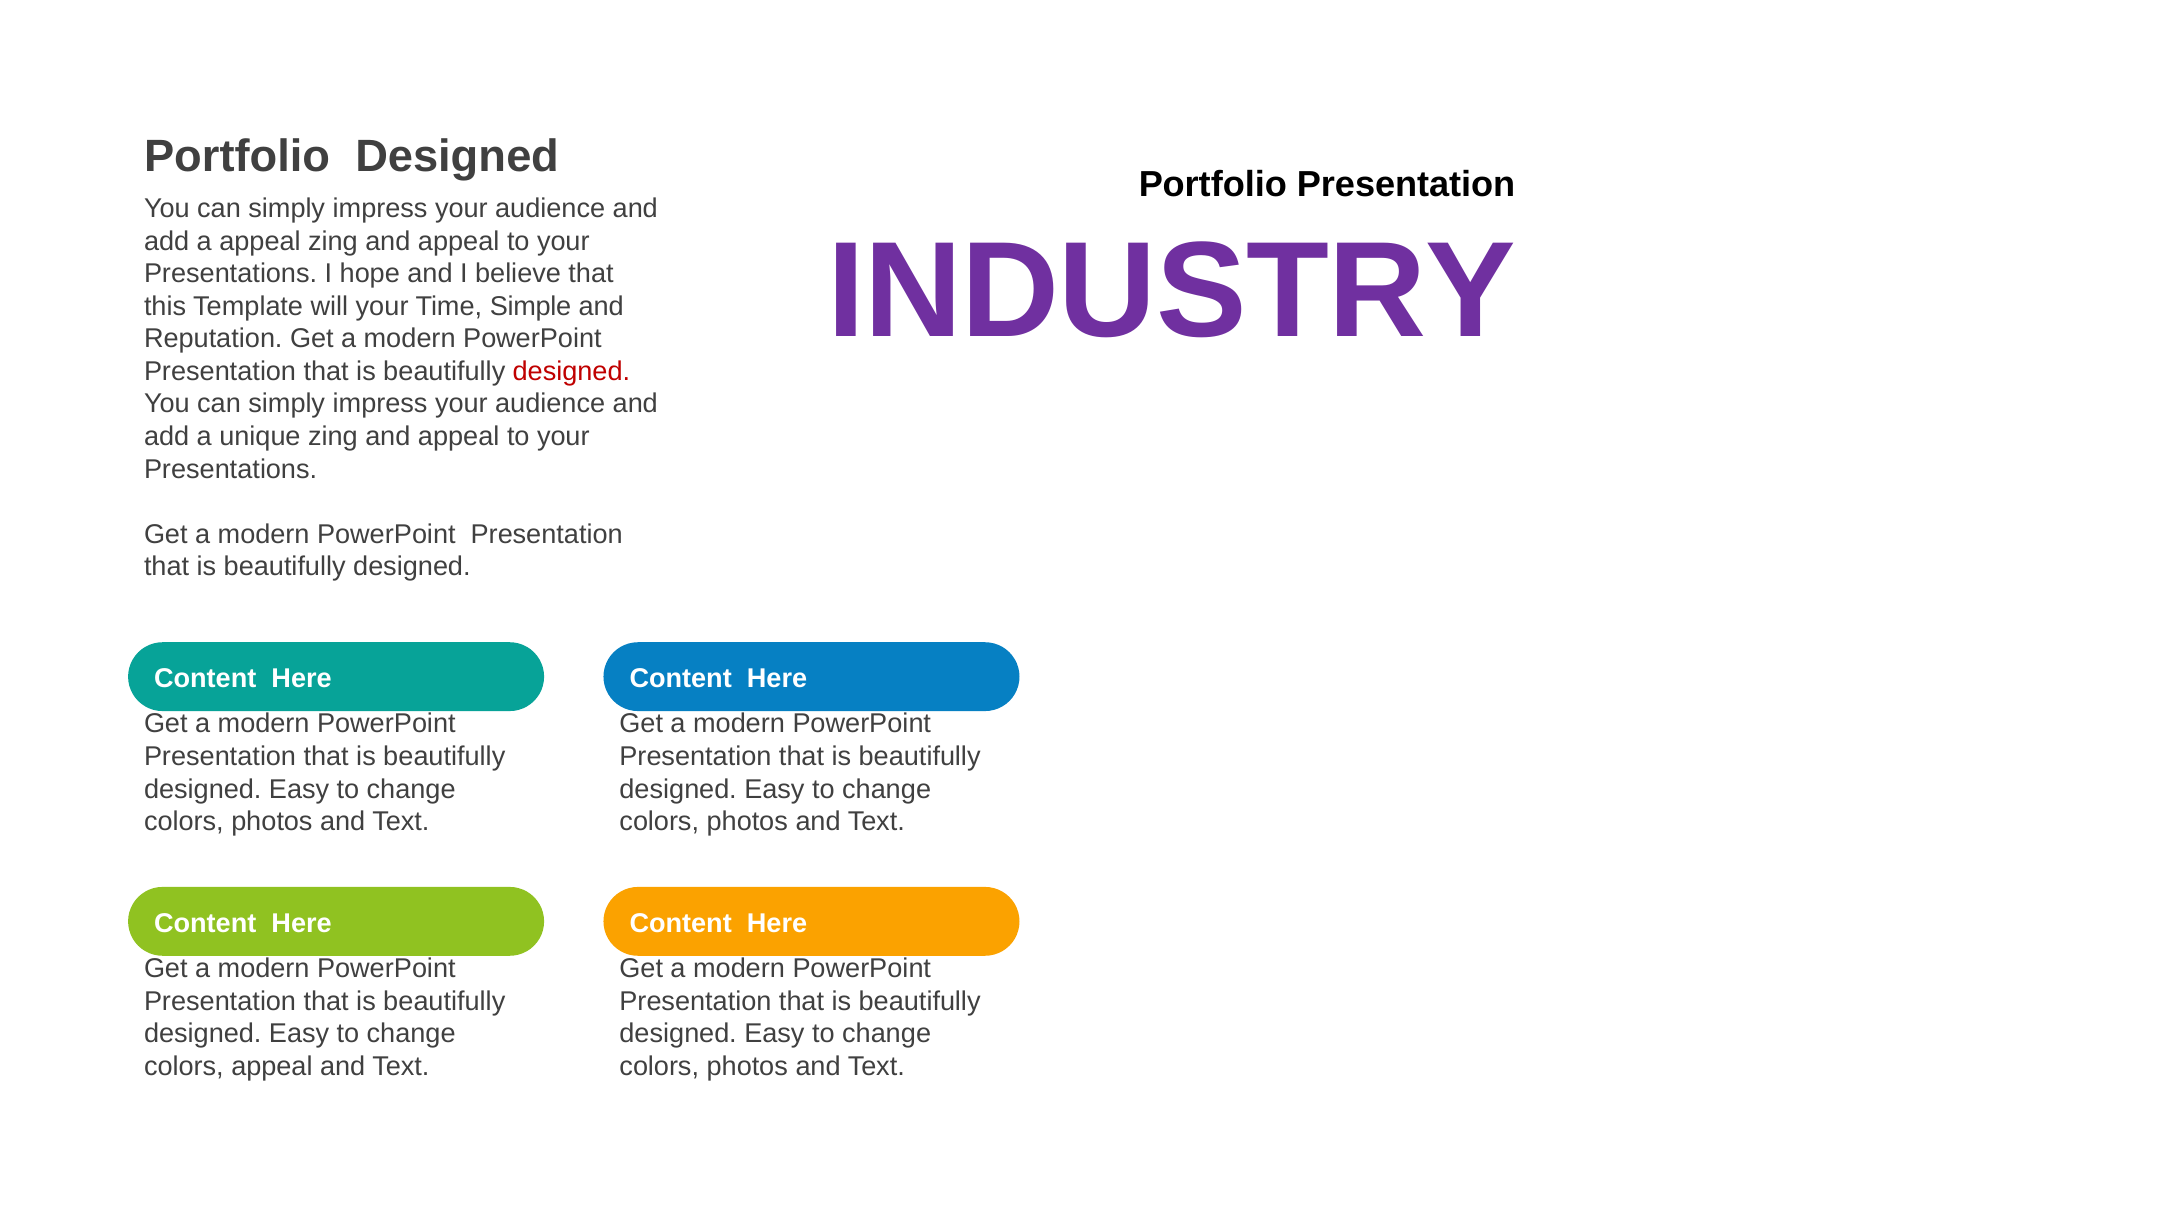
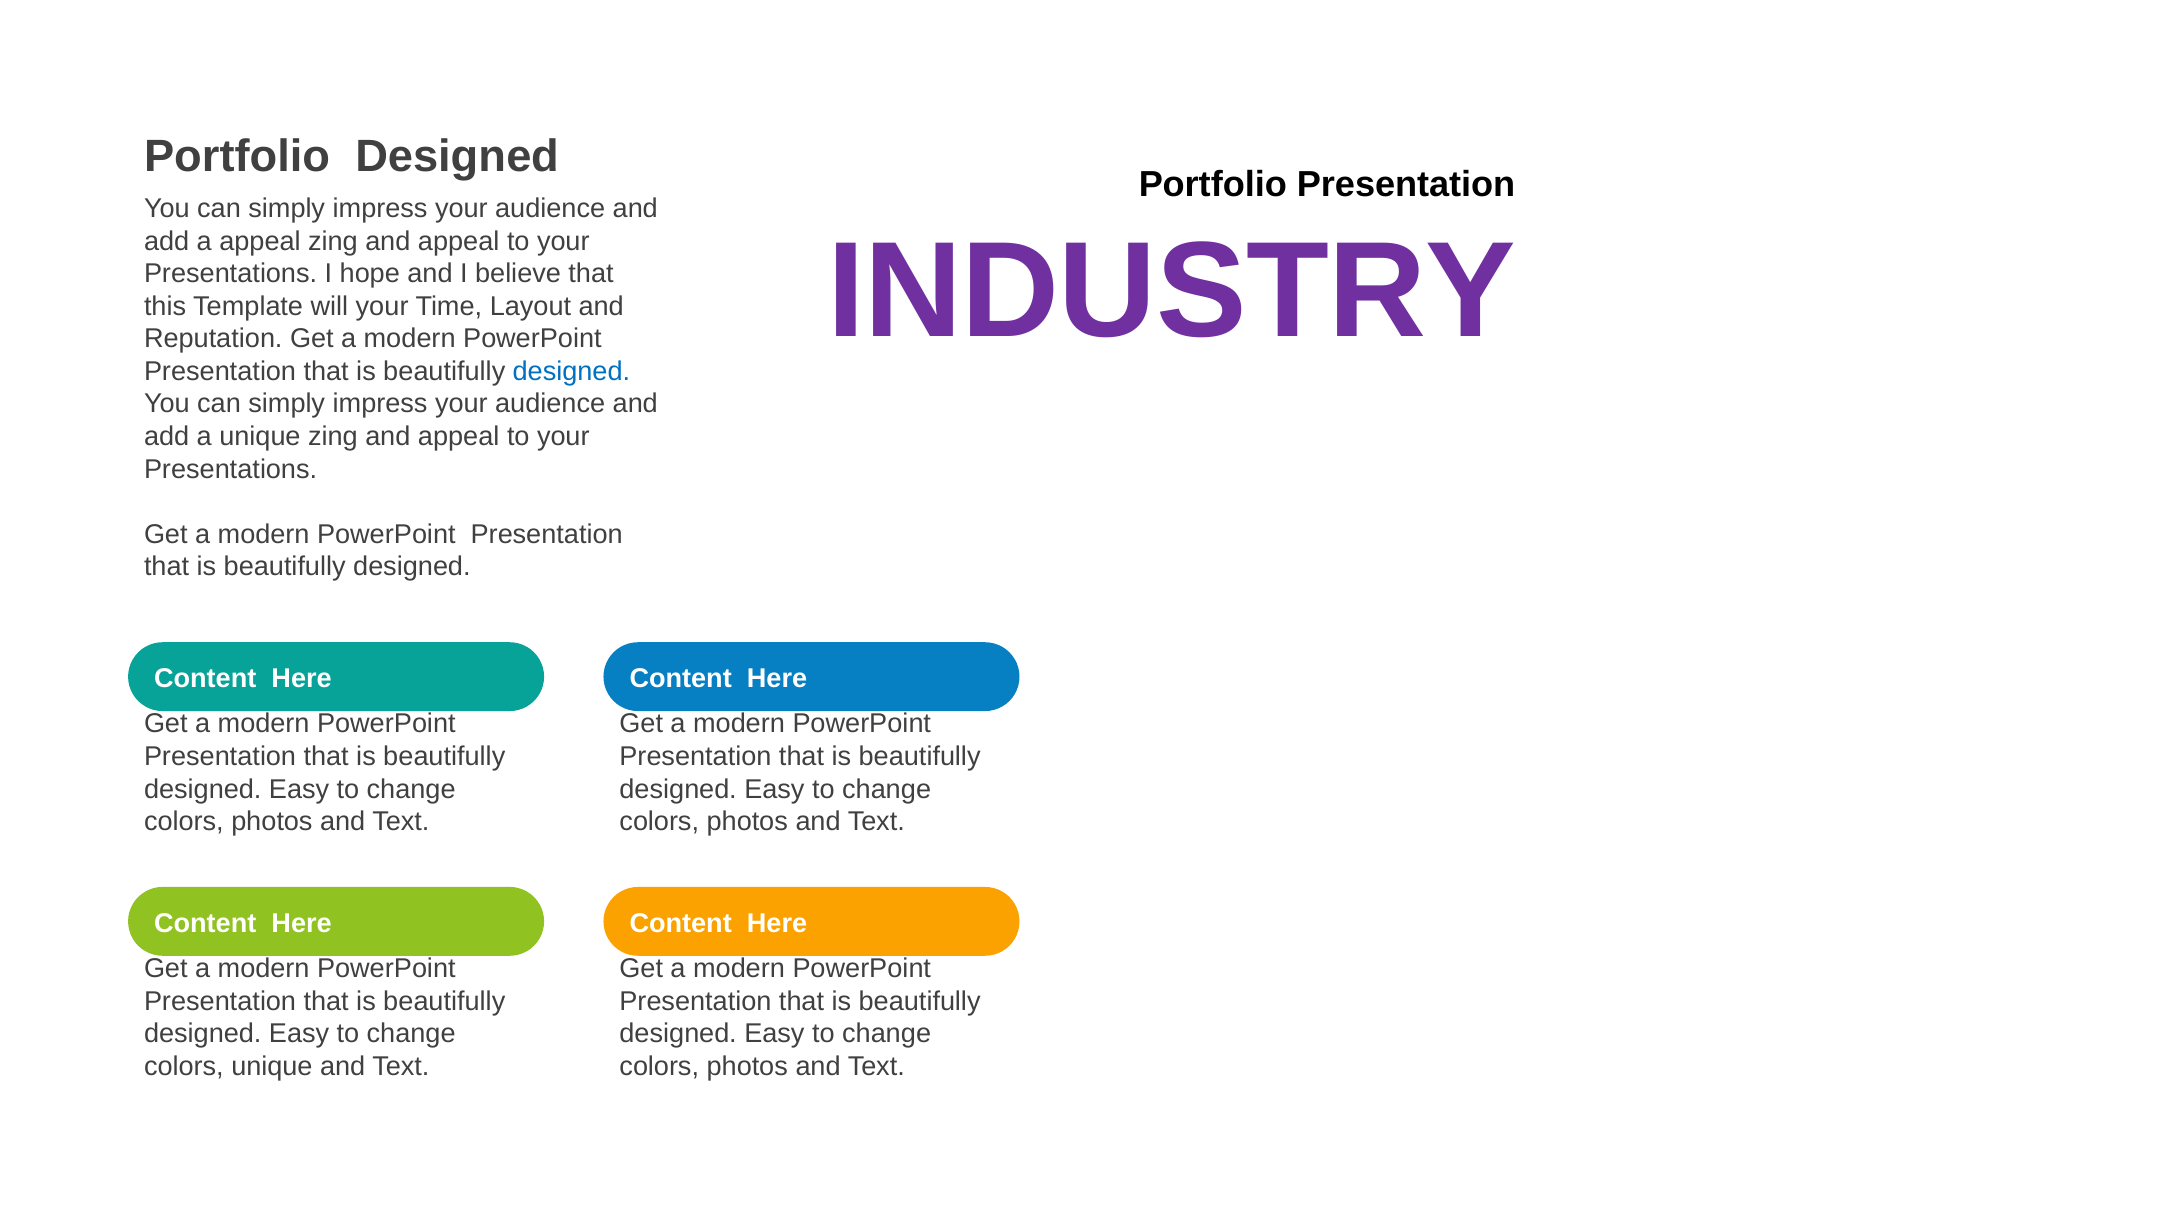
Simple: Simple -> Layout
designed at (571, 372) colour: red -> blue
colors appeal: appeal -> unique
